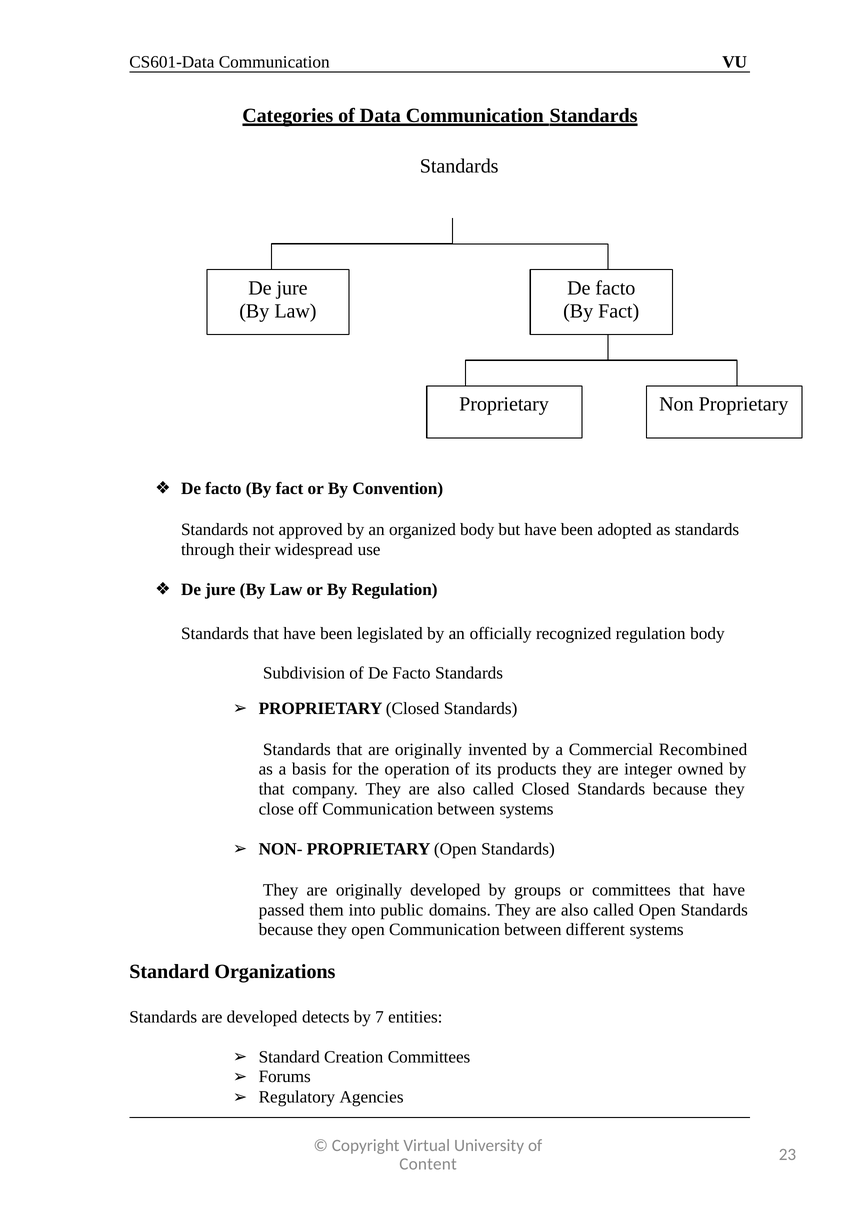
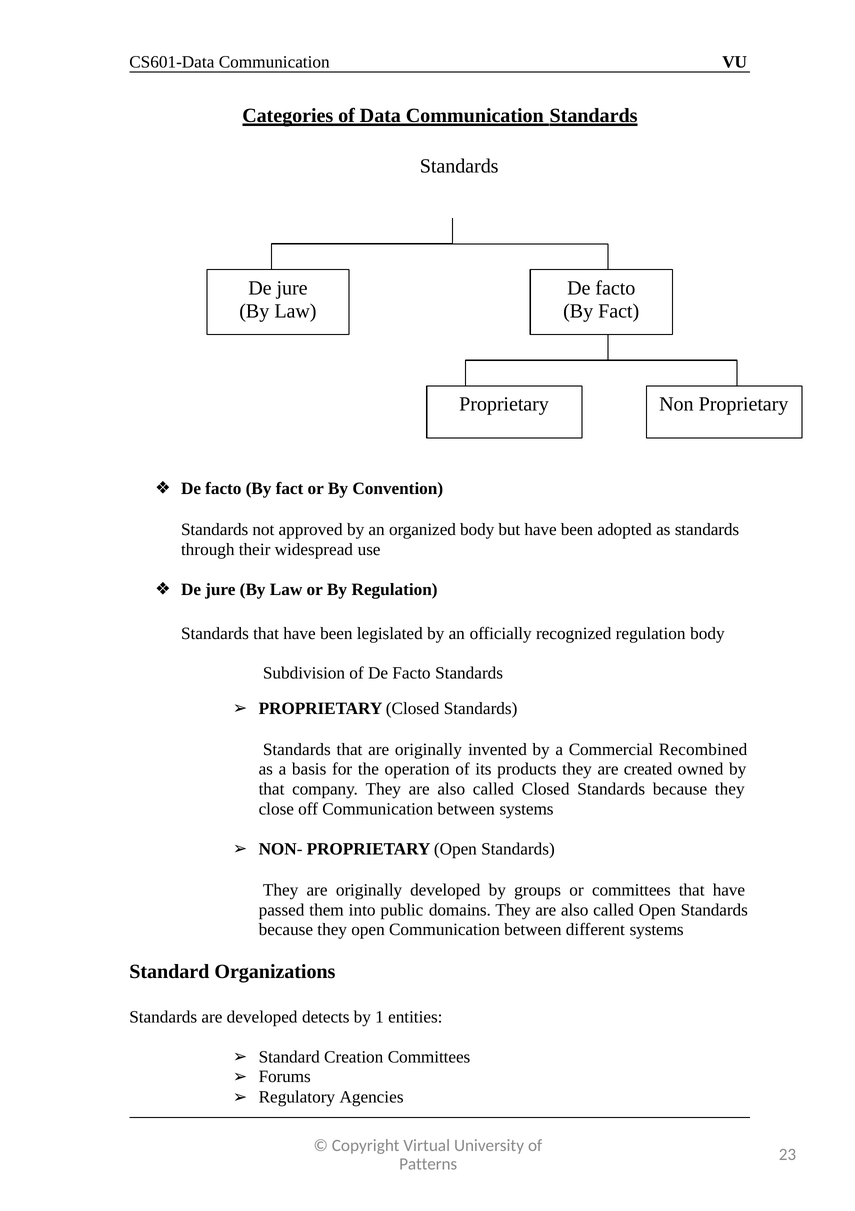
integer: integer -> created
7: 7 -> 1
Content: Content -> Patterns
